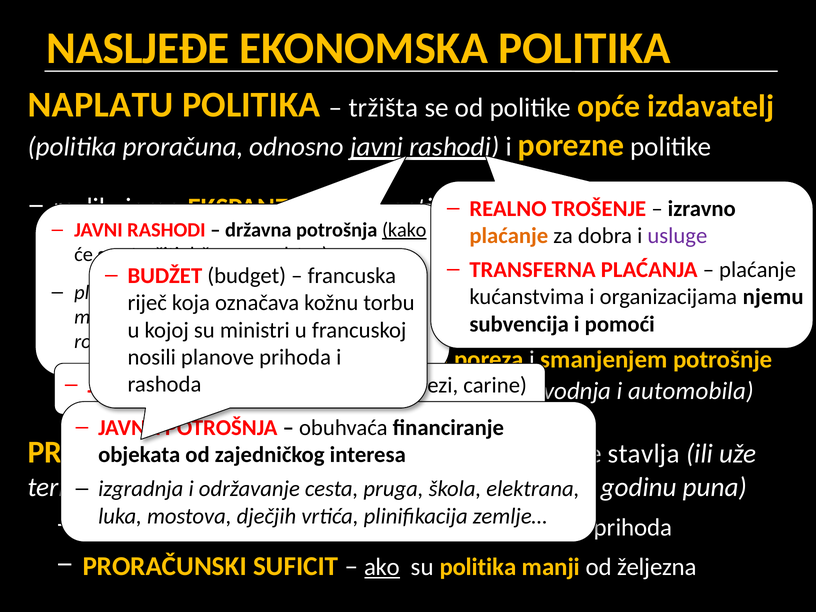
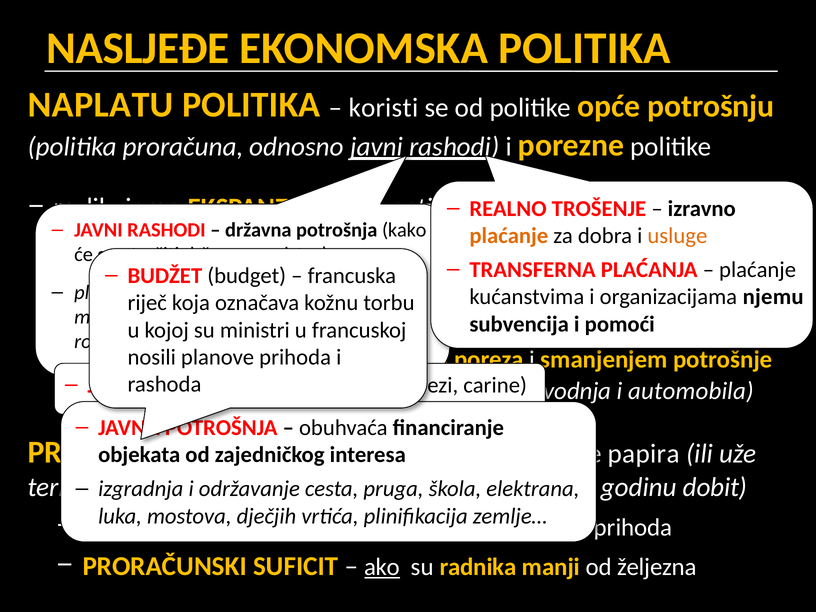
tržišta: tržišta -> koristi
izdavatelj: izdavatelj -> potrošnju
kako underline: present -> none
usluge colour: purple -> orange
stavlja: stavlja -> papira
puna: puna -> dobit
su politika: politika -> radnika
